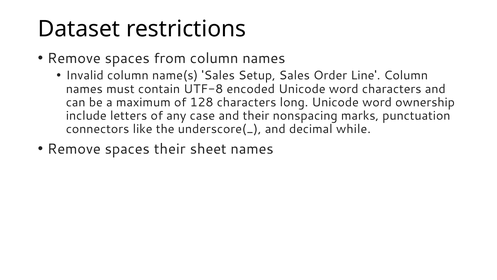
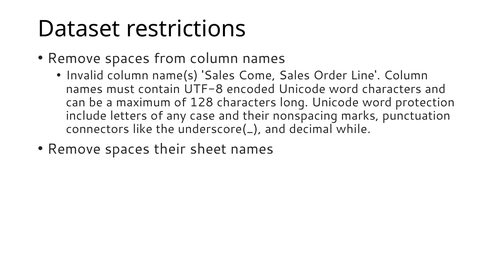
Setup: Setup -> Come
ownership: ownership -> protection
